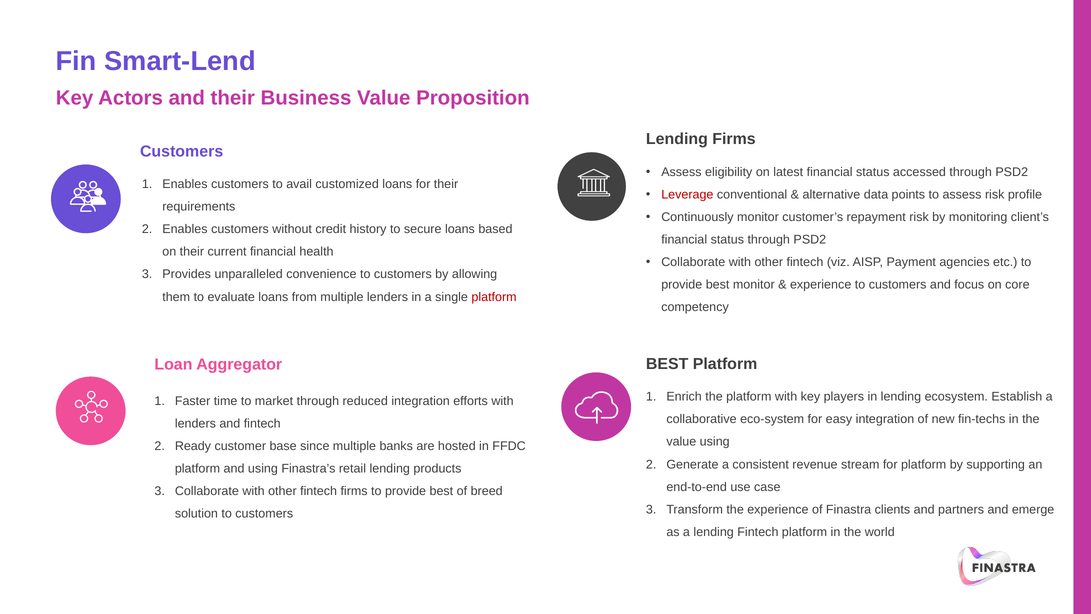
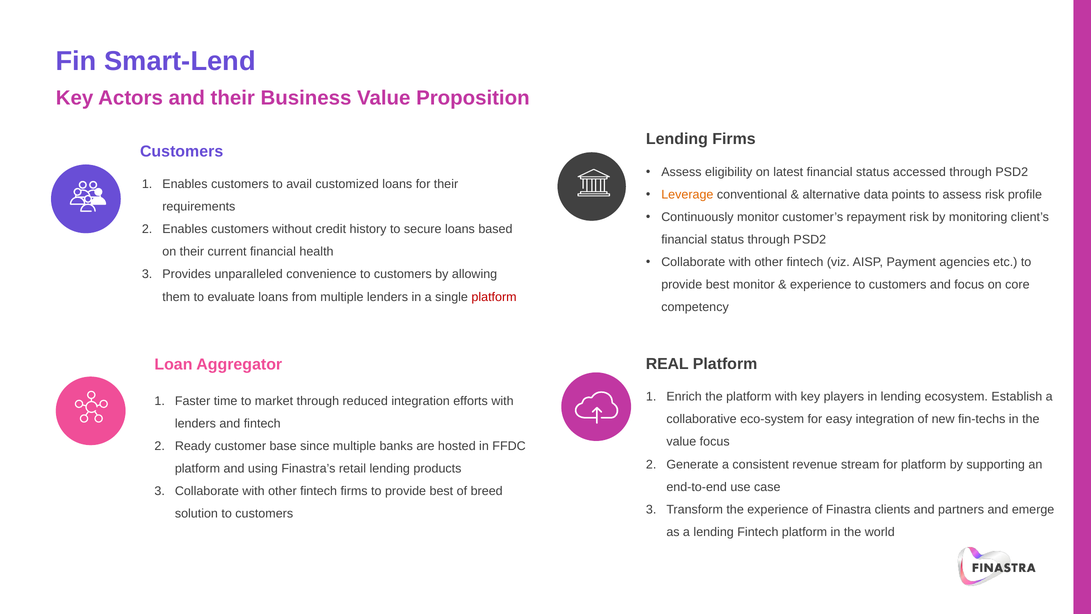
Leverage colour: red -> orange
BEST at (667, 364): BEST -> REAL
value using: using -> focus
